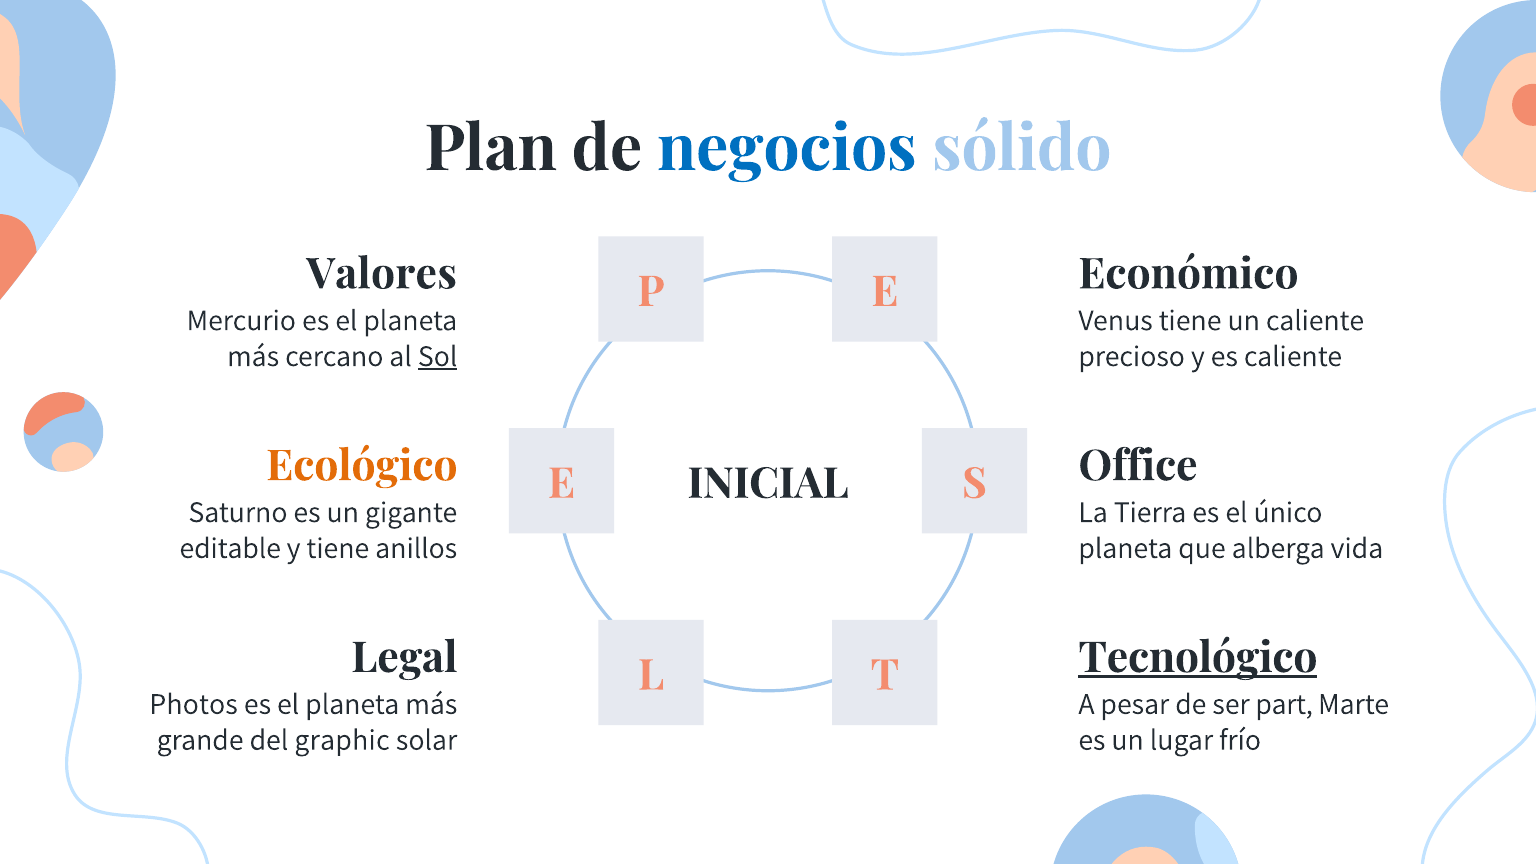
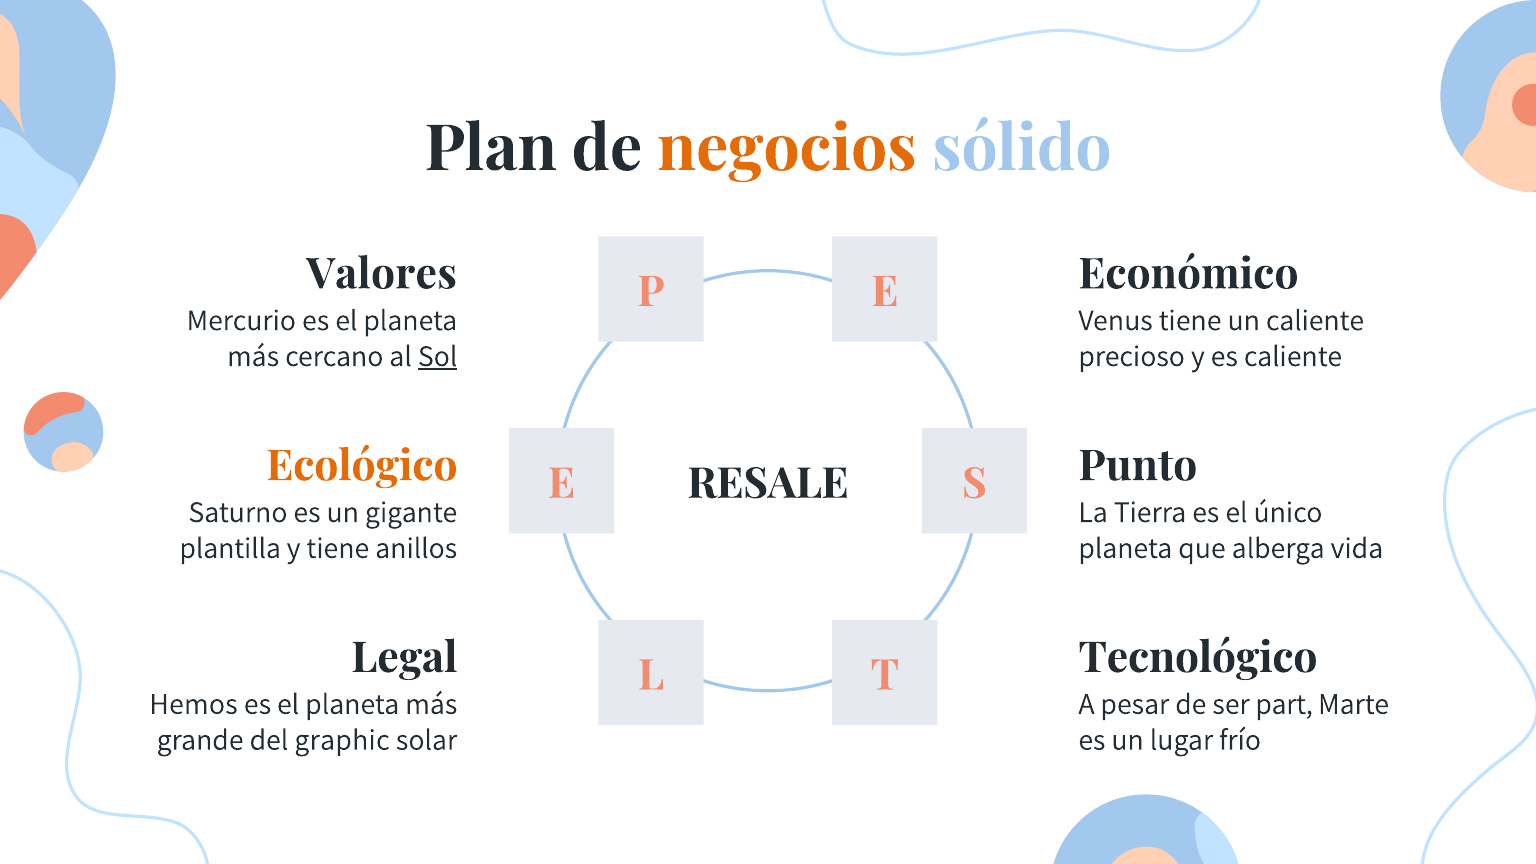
negocios colour: blue -> orange
Office: Office -> Punto
INICIAL: INICIAL -> RESALE
editable: editable -> plantilla
Tecnológico underline: present -> none
Photos: Photos -> Hemos
